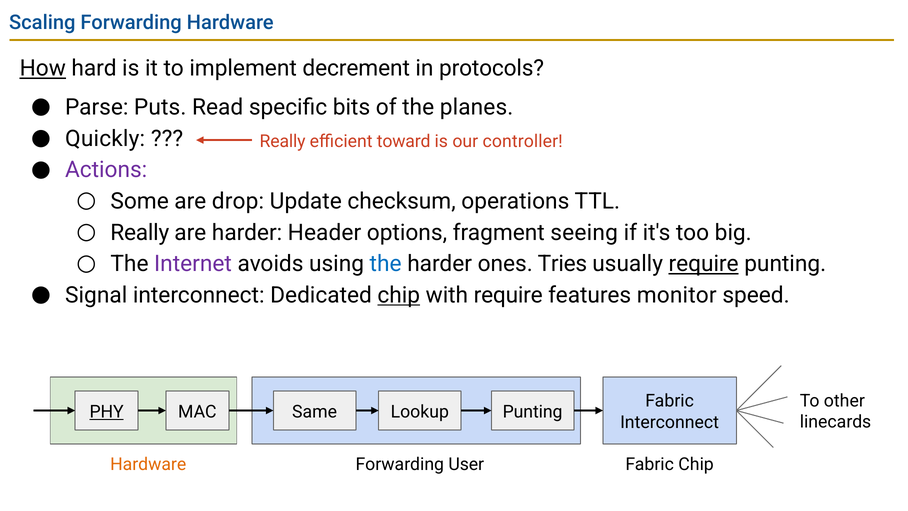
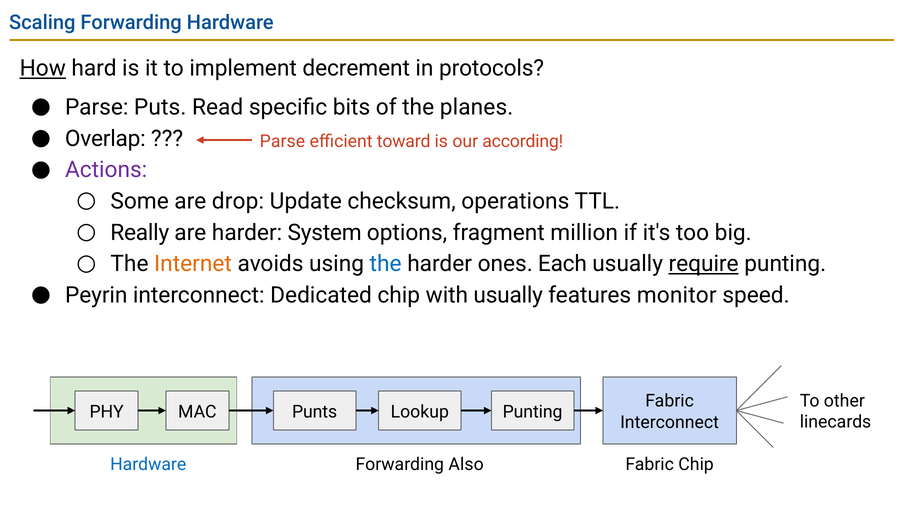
Quickly: Quickly -> Overlap
Really at (283, 141): Really -> Parse
controller: controller -> according
Header: Header -> System
seeing: seeing -> million
Internet colour: purple -> orange
Tries: Tries -> Each
Signal: Signal -> Peyrin
chip at (399, 295) underline: present -> none
with require: require -> usually
PHY underline: present -> none
Same: Same -> Punts
Hardware at (148, 464) colour: orange -> blue
User: User -> Also
